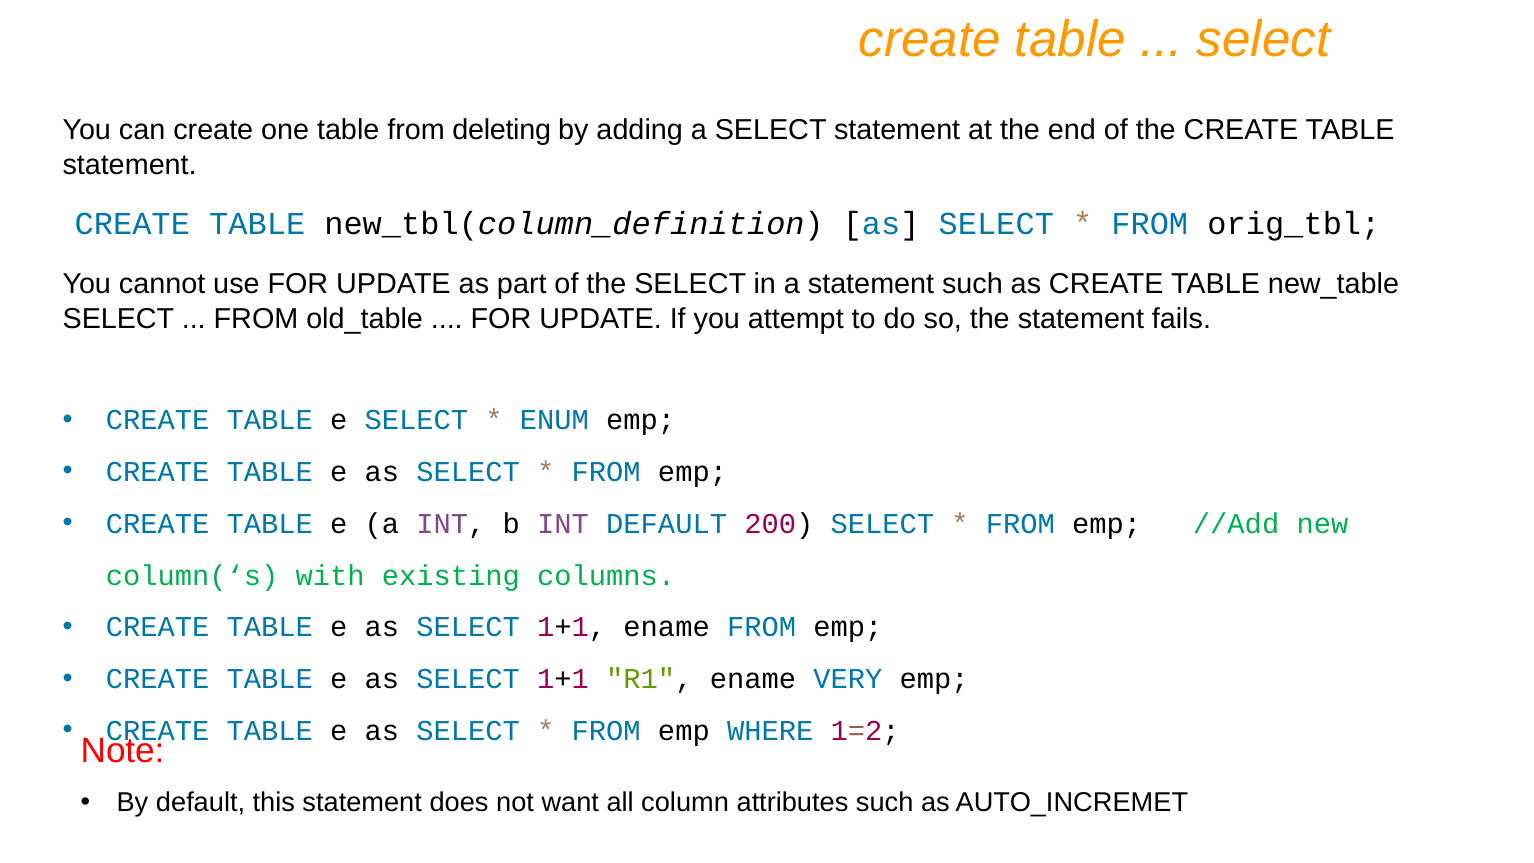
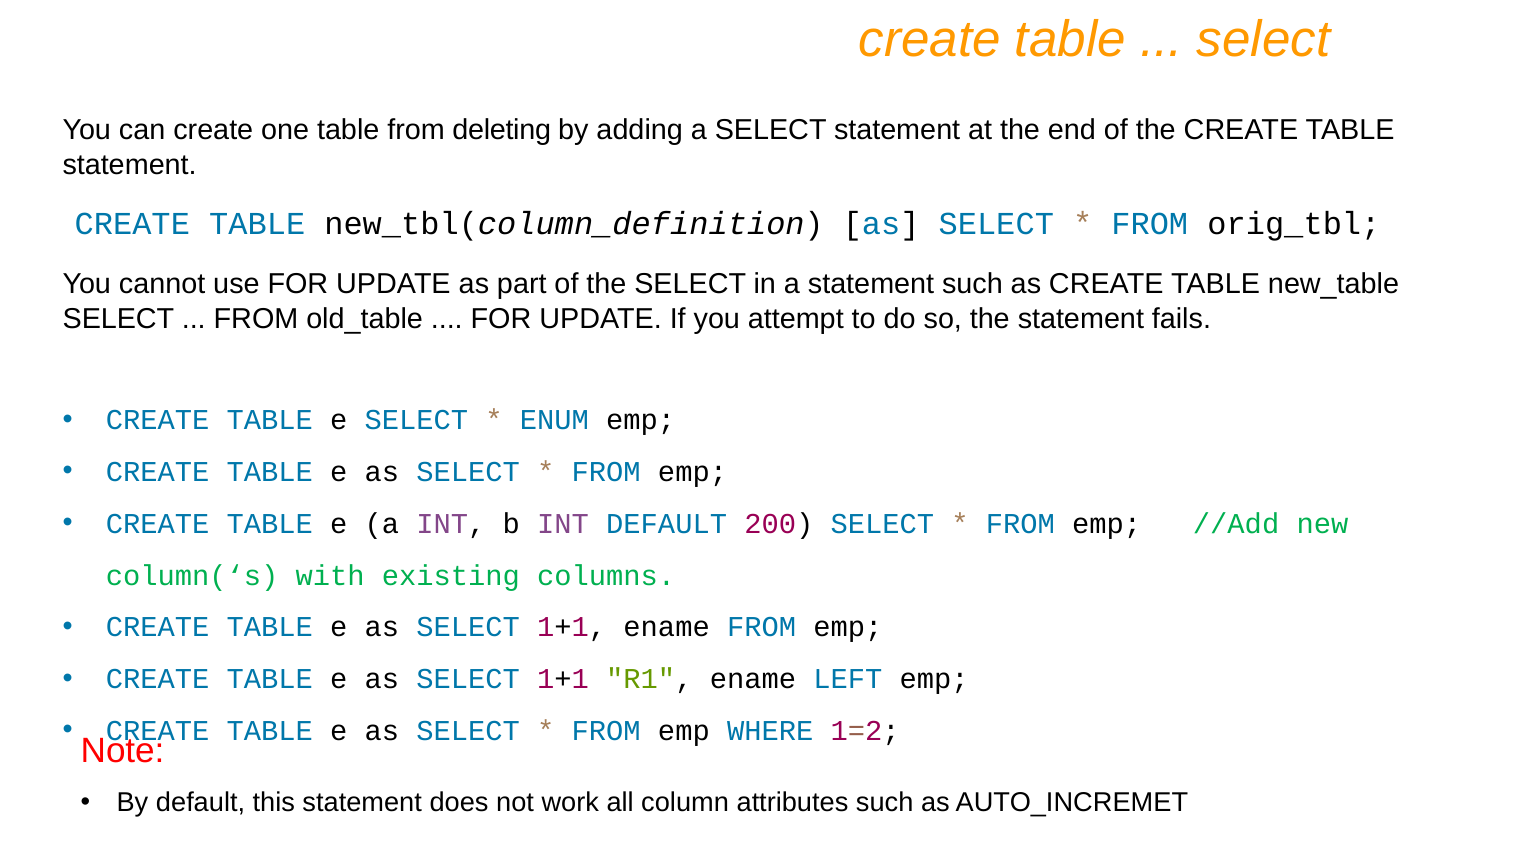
VERY: VERY -> LEFT
want: want -> work
